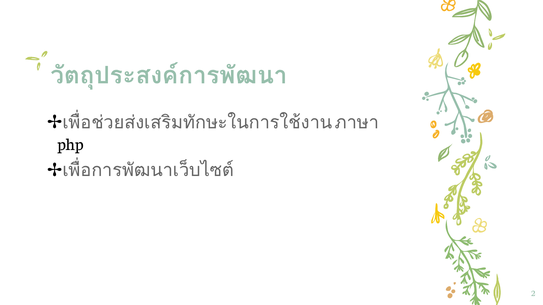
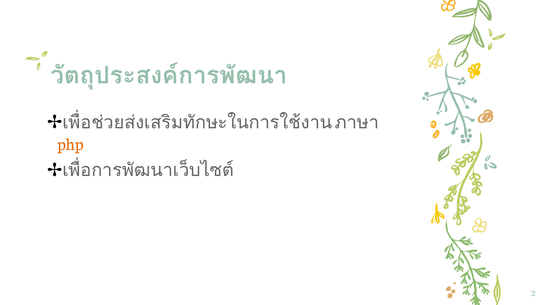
php colour: black -> orange
